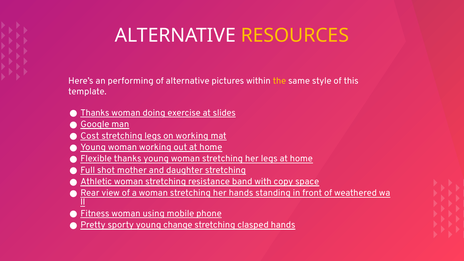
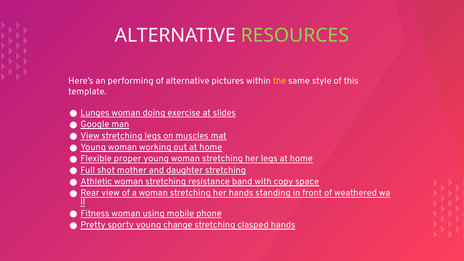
RESOURCES colour: yellow -> light green
Thanks at (95, 113): Thanks -> Lunges
Cost at (90, 136): Cost -> View
on working: working -> muscles
Flexible thanks: thanks -> proper
